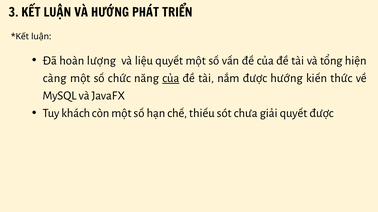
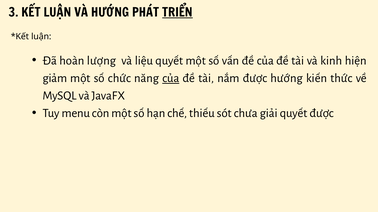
TRIỂN underline: none -> present
tổng: tổng -> kinh
càng: càng -> giảm
khách: khách -> menu
